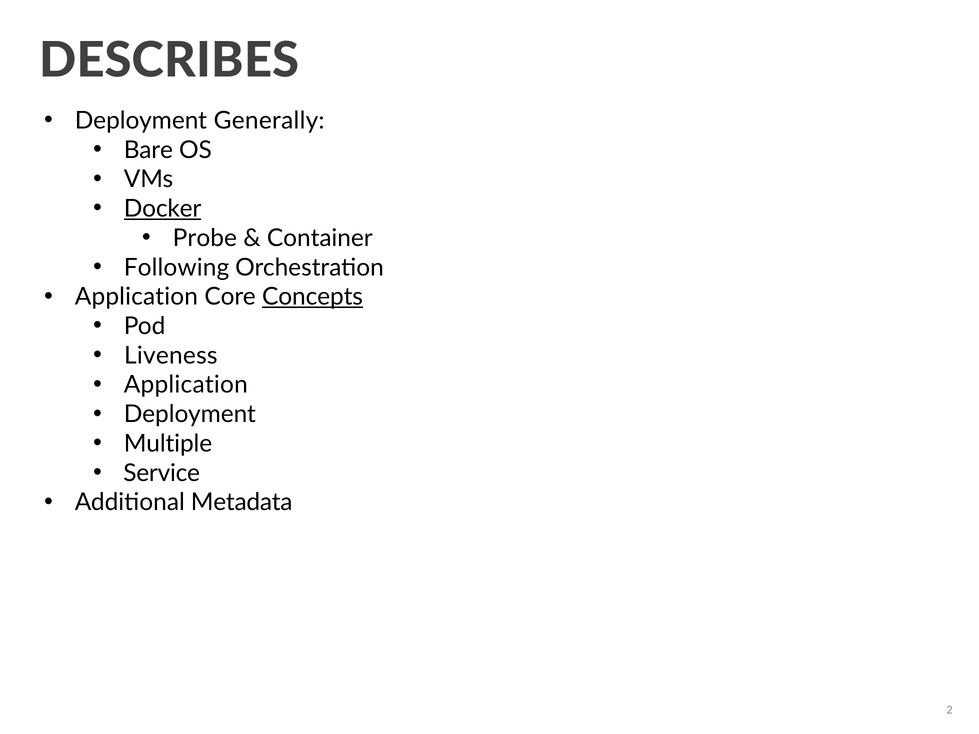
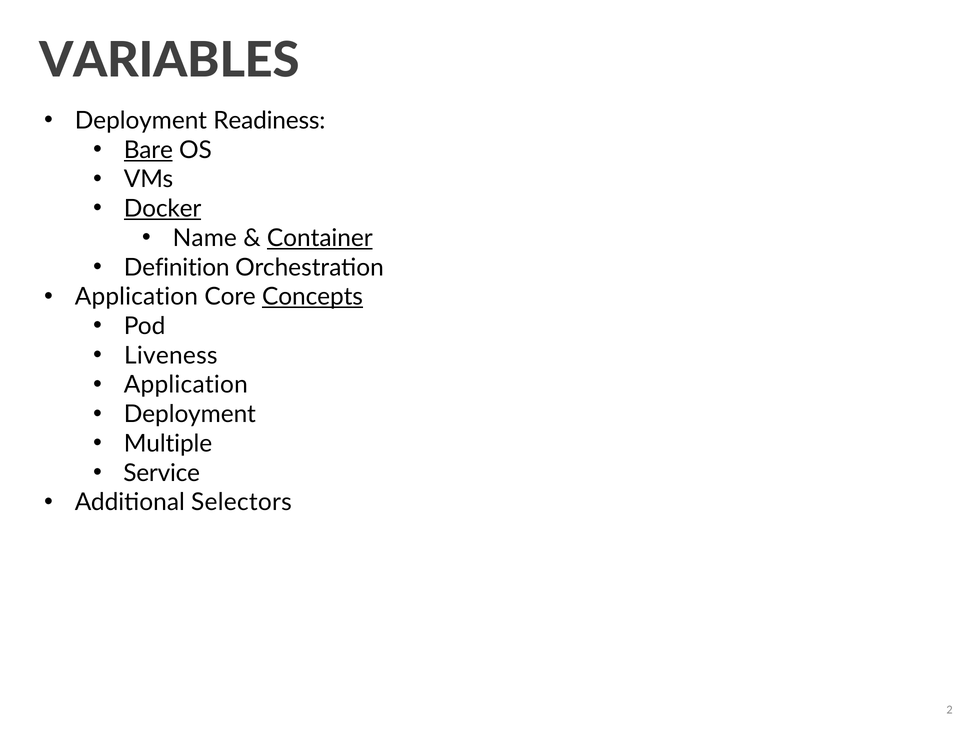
DESCRIBES: DESCRIBES -> VARIABLES
Generally: Generally -> Readiness
Bare underline: none -> present
Probe: Probe -> Name
Container underline: none -> present
Following: Following -> Definition
Metadata: Metadata -> Selectors
